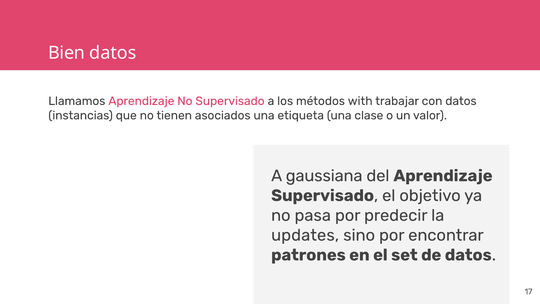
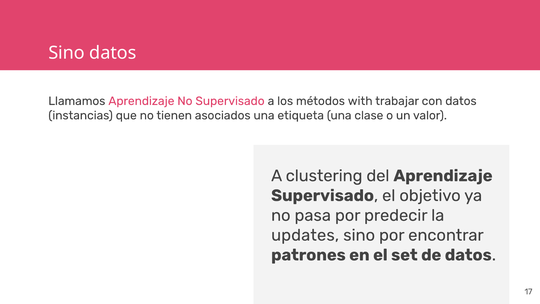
Bien at (67, 53): Bien -> Sino
gaussiana: gaussiana -> clustering
